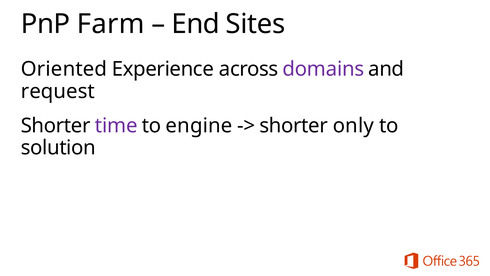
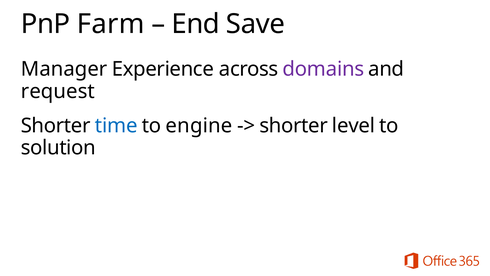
Sites: Sites -> Save
Oriented: Oriented -> Manager
time colour: purple -> blue
only: only -> level
